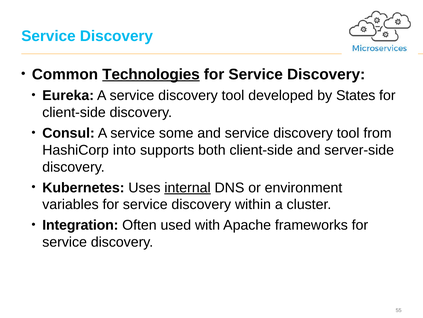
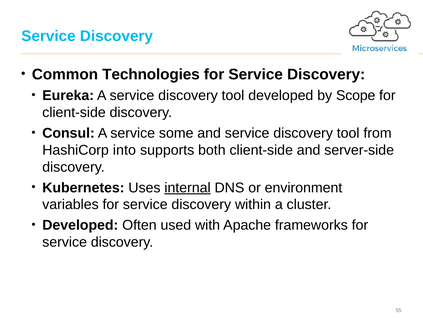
Technologies underline: present -> none
States: States -> Scope
Integration at (80, 225): Integration -> Developed
